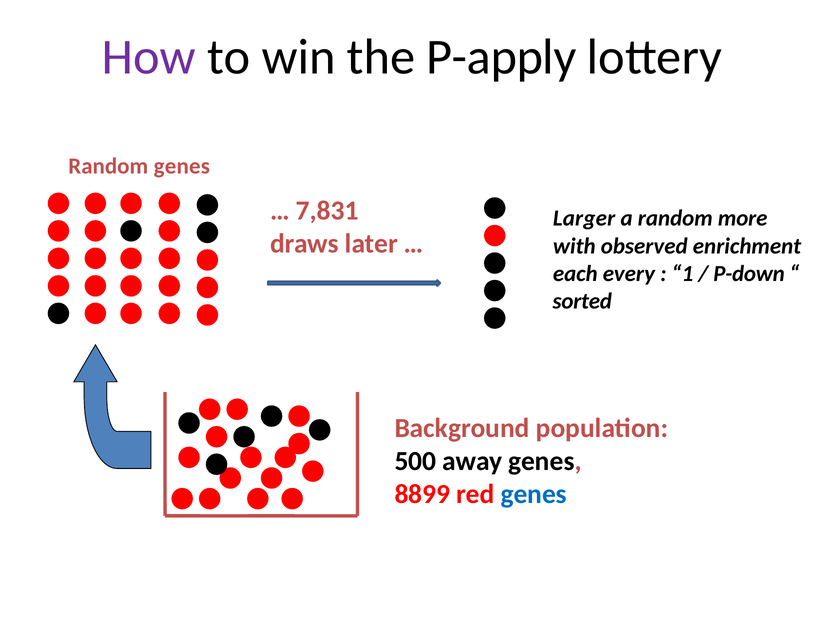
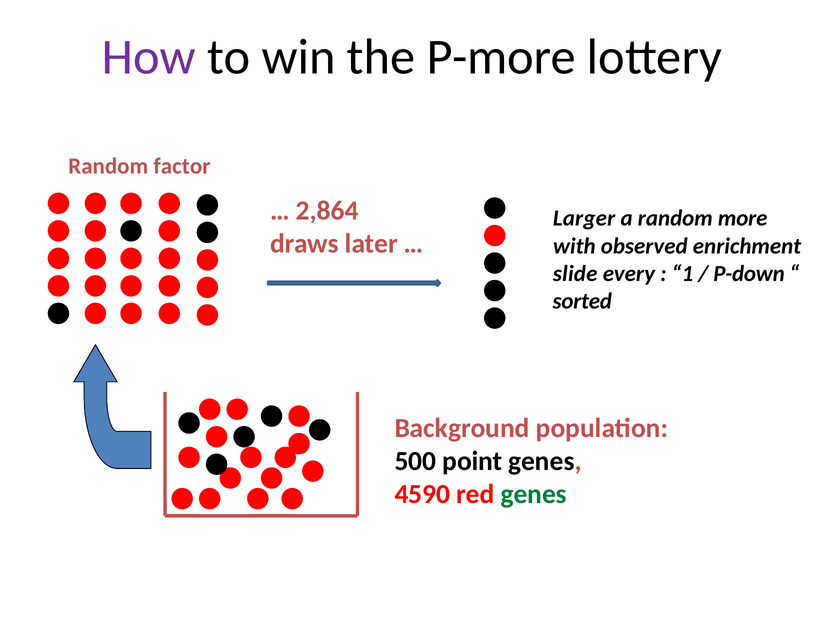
P-apply: P-apply -> P-more
Random genes: genes -> factor
7,831: 7,831 -> 2,864
each: each -> slide
away: away -> point
8899: 8899 -> 4590
genes at (534, 494) colour: blue -> green
